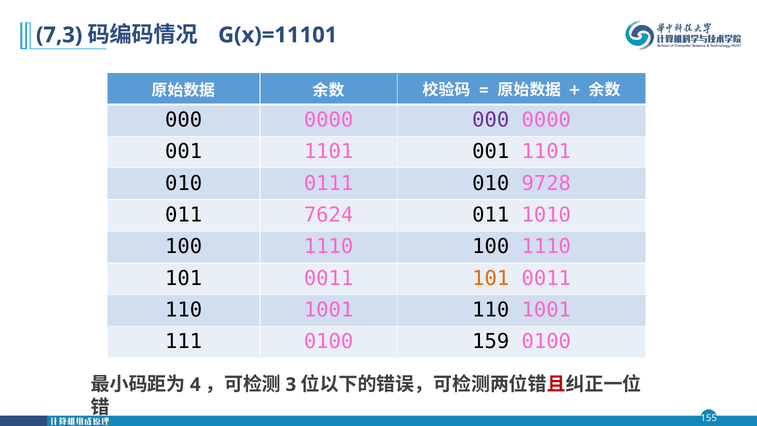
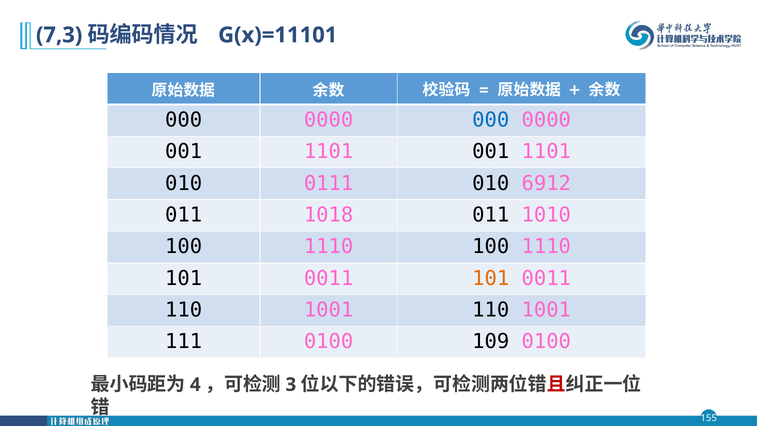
000 at (491, 120) colour: purple -> blue
9728: 9728 -> 6912
7624: 7624 -> 1018
159: 159 -> 109
